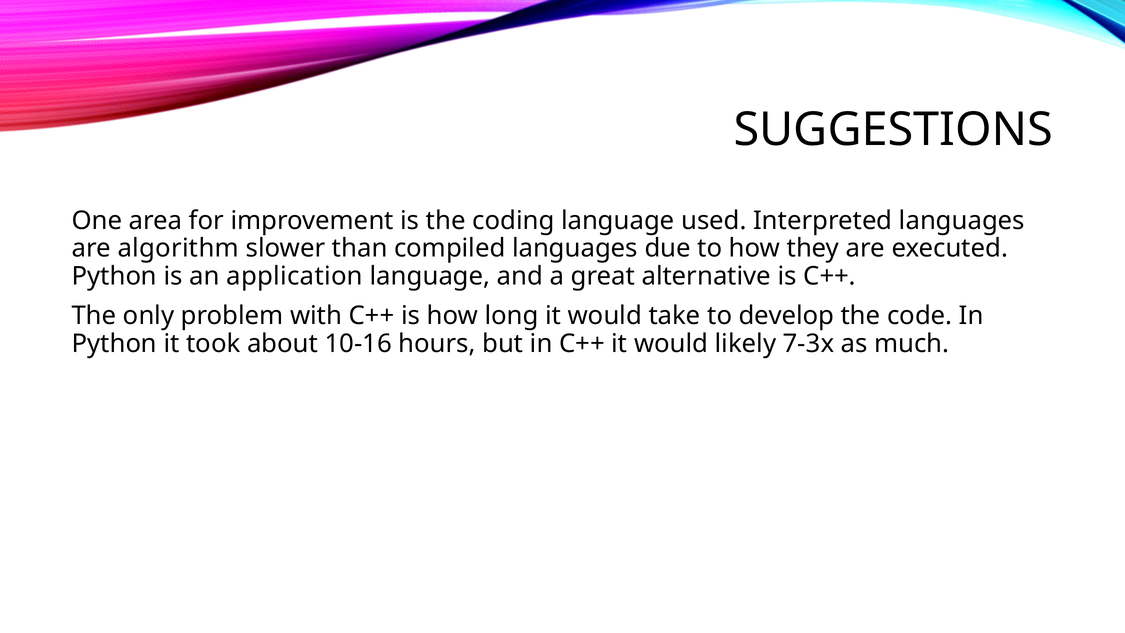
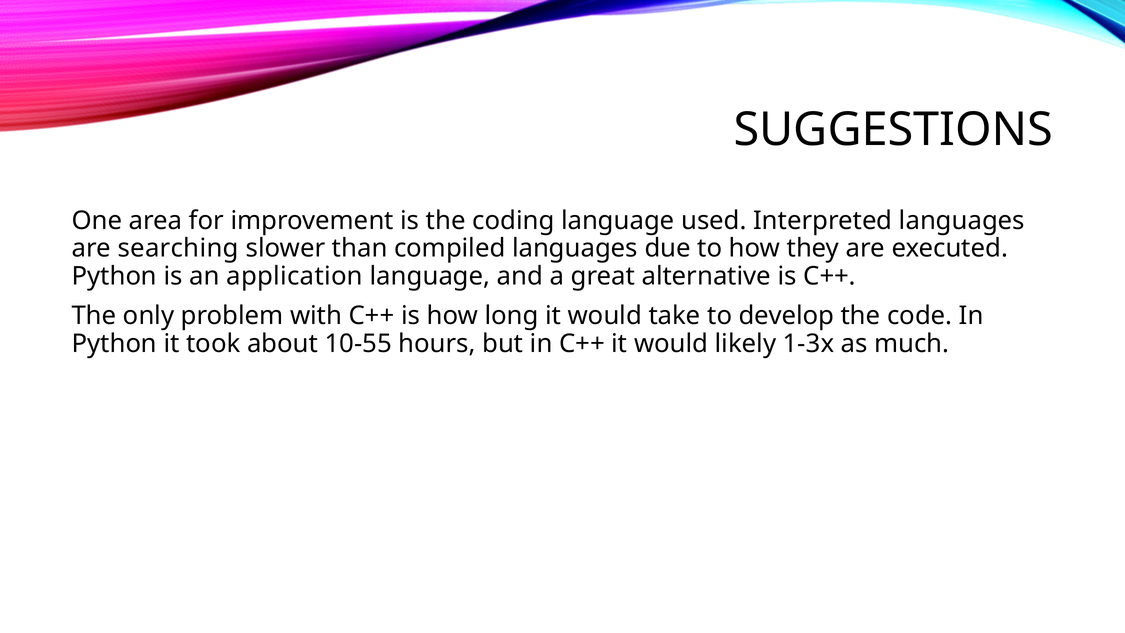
algorithm: algorithm -> searching
10-16: 10-16 -> 10-55
7-3x: 7-3x -> 1-3x
